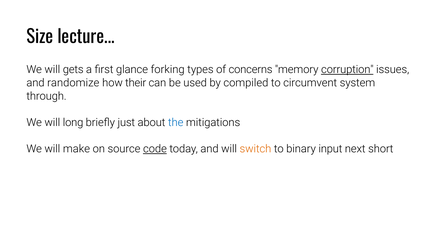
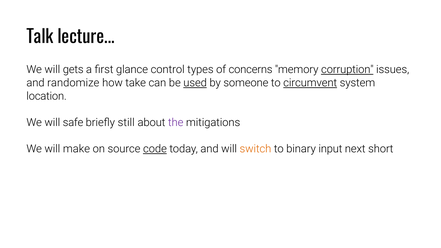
Size: Size -> Talk
forking: forking -> control
their: their -> take
used underline: none -> present
compiled: compiled -> someone
circumvent underline: none -> present
through: through -> location
long: long -> safe
just: just -> still
the colour: blue -> purple
